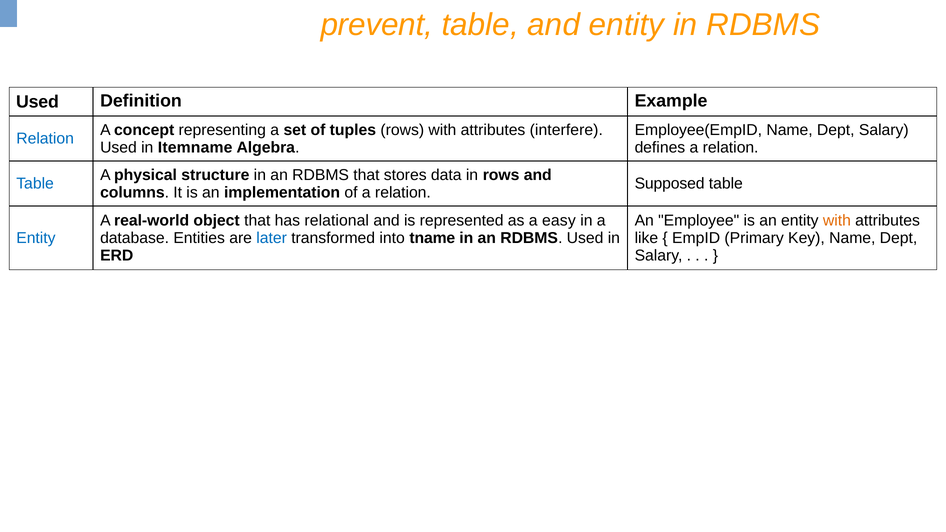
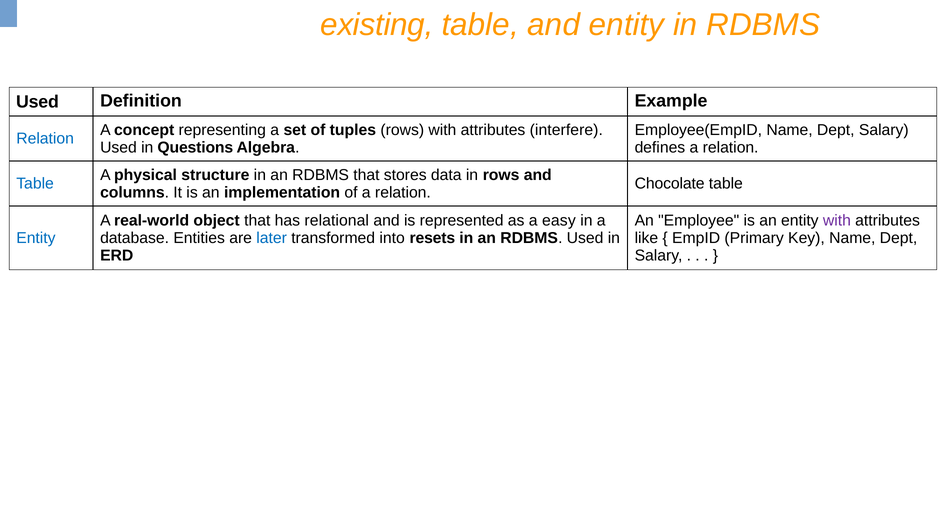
prevent: prevent -> existing
Itemname: Itemname -> Questions
Supposed: Supposed -> Chocolate
with at (837, 221) colour: orange -> purple
tname: tname -> resets
